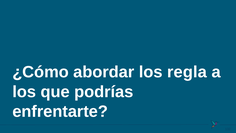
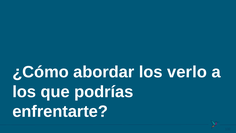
regla: regla -> verlo
